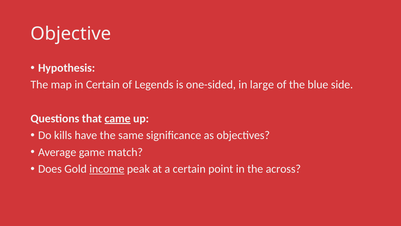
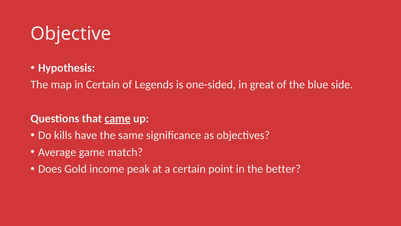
large: large -> great
income underline: present -> none
across: across -> better
